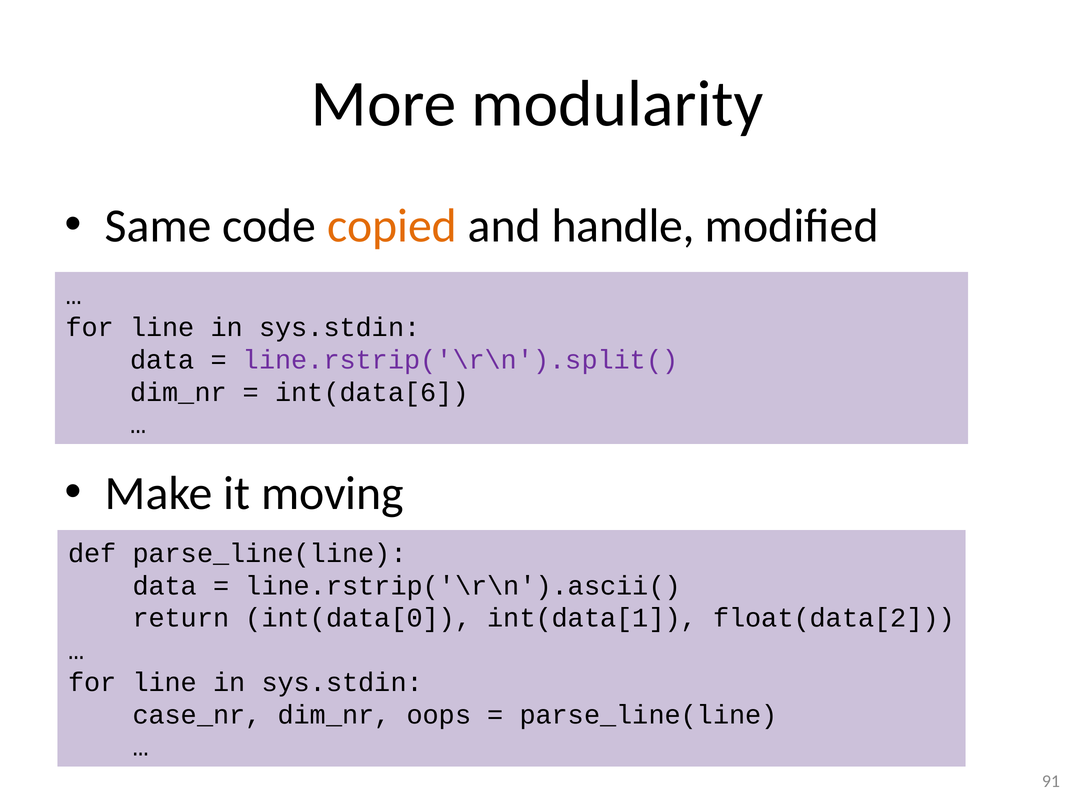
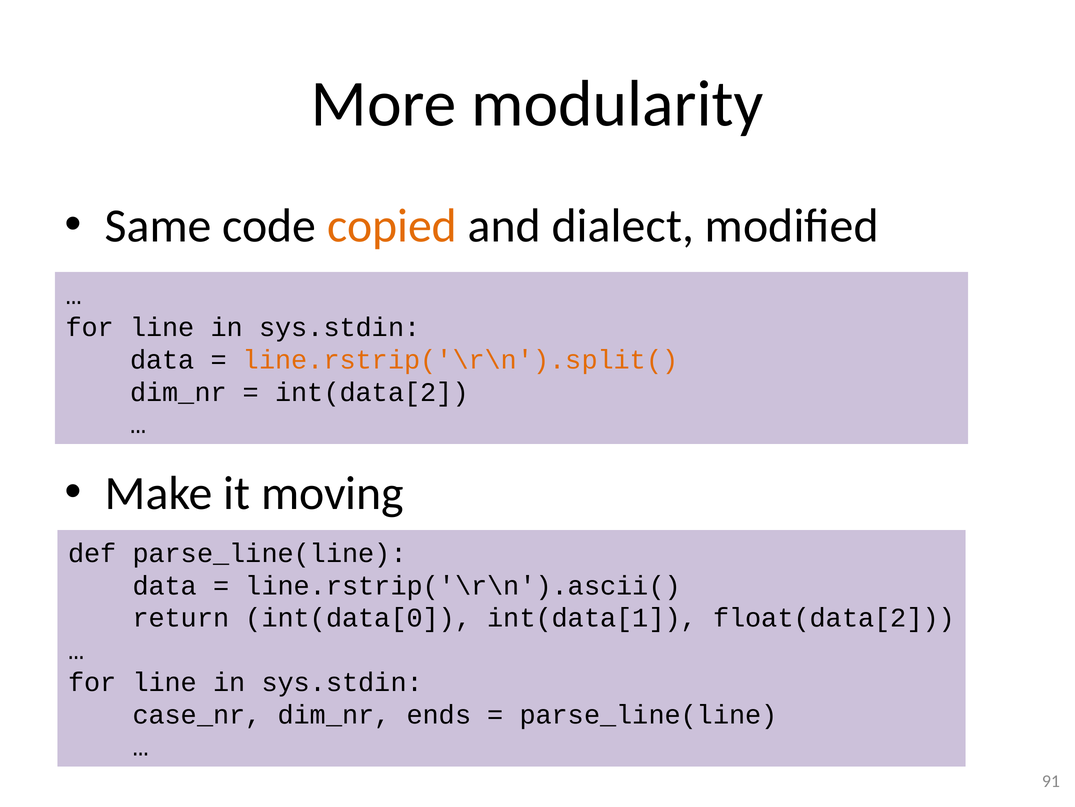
handle: handle -> dialect
line.rstrip('\r\n').split( colour: purple -> orange
int(data[6: int(data[6 -> int(data[2
oops: oops -> ends
